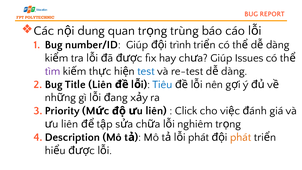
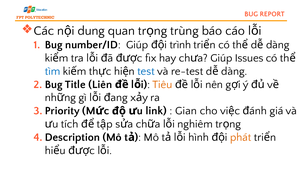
tìm colour: purple -> blue
Tiêu colour: blue -> orange
liên at (156, 111): liên -> link
Click: Click -> Gian
liên at (70, 124): liên -> tích
phát at (199, 137): phát -> hình
